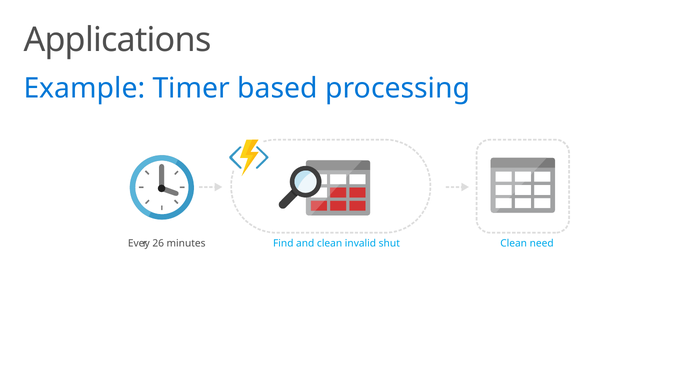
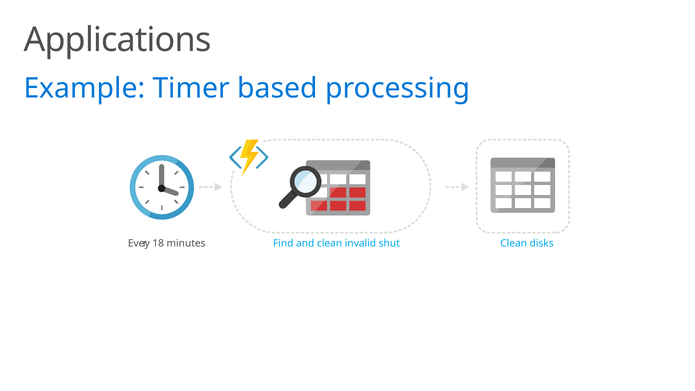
26: 26 -> 18
need: need -> disks
